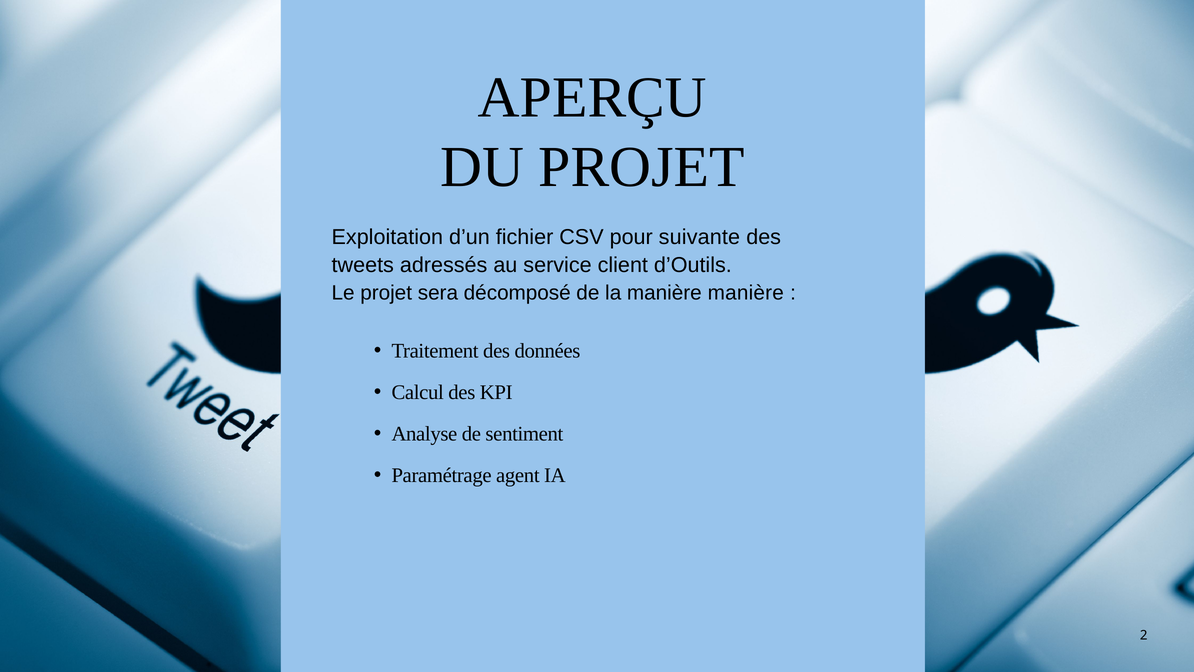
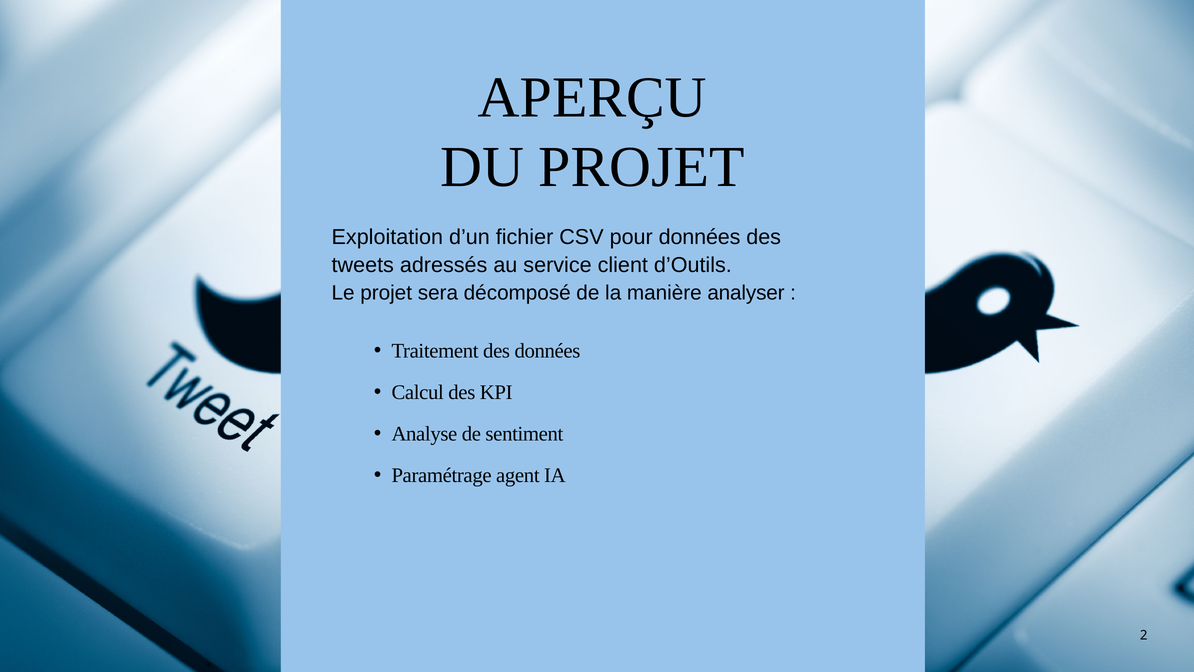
pour suivante: suivante -> données
manière manière: manière -> analyser
